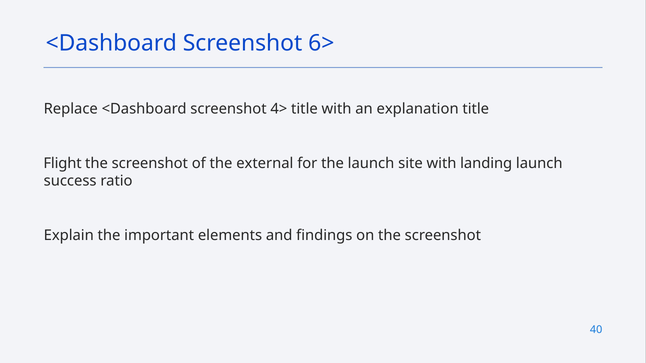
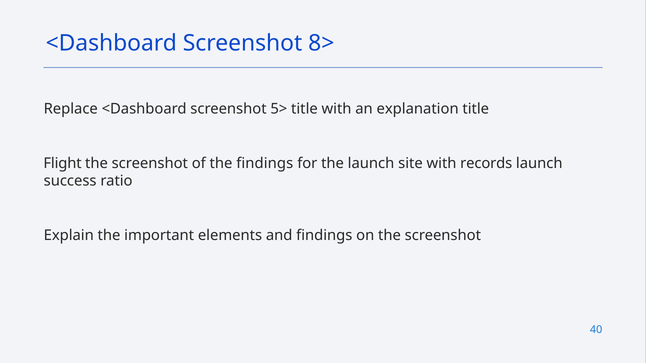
6>: 6> -> 8>
4>: 4> -> 5>
the external: external -> findings
landing: landing -> records
